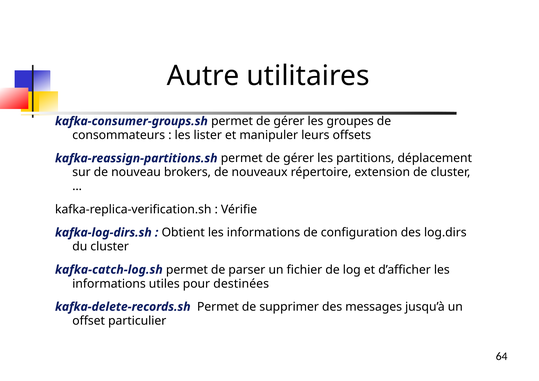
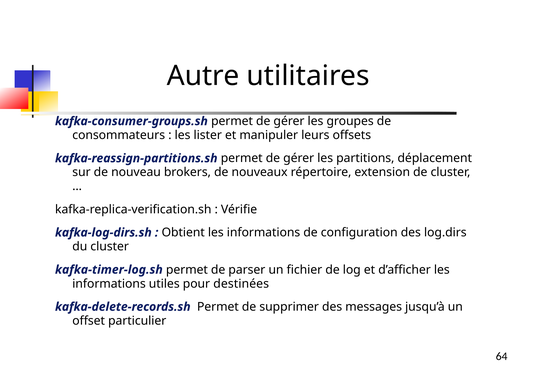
kafka-catch-log.sh: kafka-catch-log.sh -> kafka-timer-log.sh
